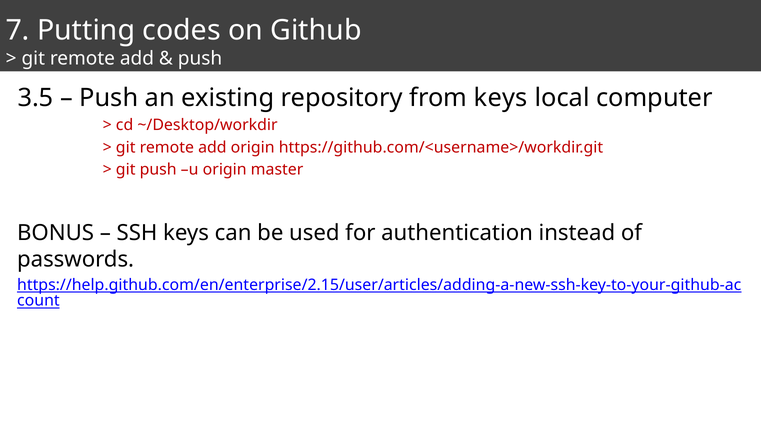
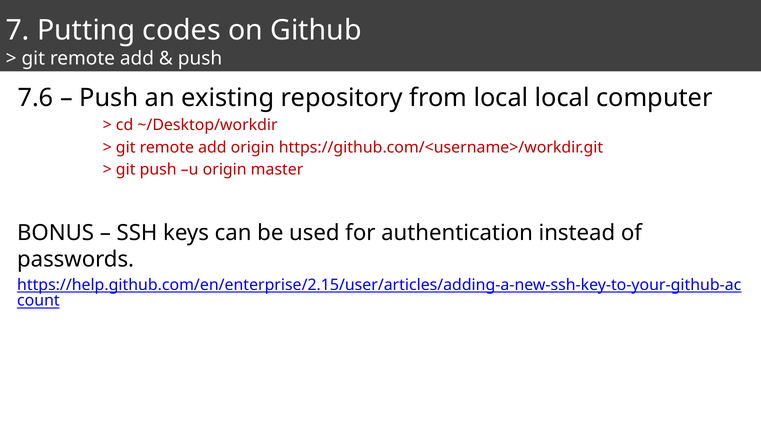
3.5: 3.5 -> 7.6
from keys: keys -> local
